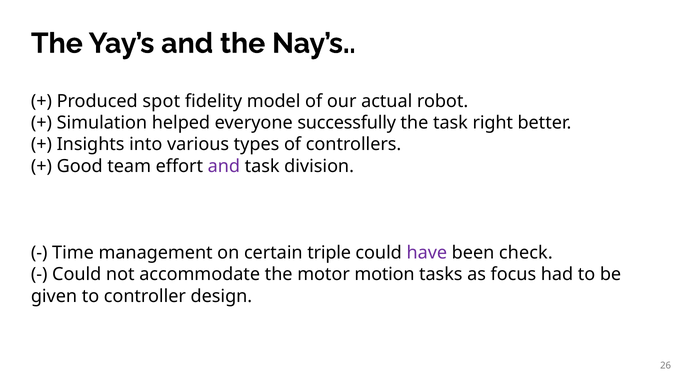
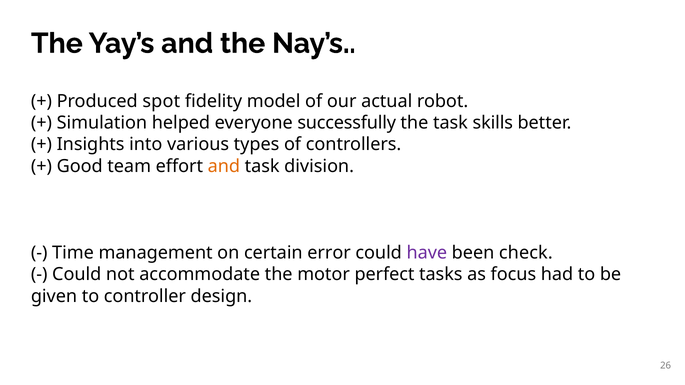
right: right -> skills
and at (224, 166) colour: purple -> orange
triple: triple -> error
motion: motion -> perfect
